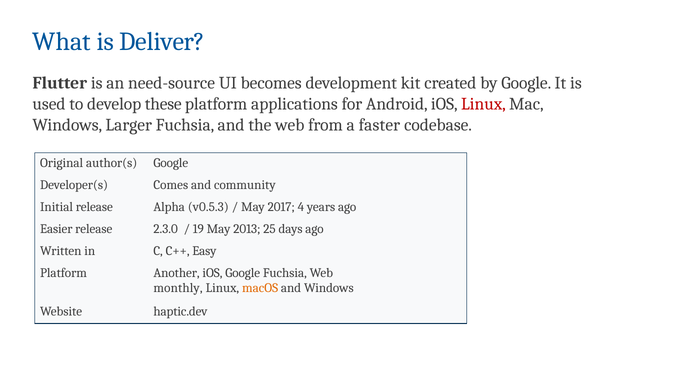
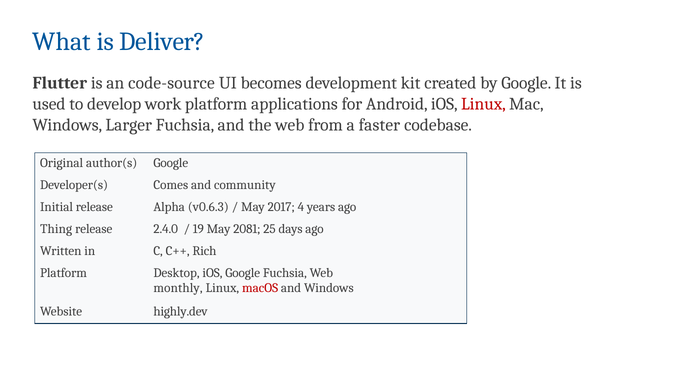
need-source: need-source -> code-source
these: these -> work
v0.5.3: v0.5.3 -> v0.6.3
Easier: Easier -> Thing
2.3.0: 2.3.0 -> 2.4.0
2013: 2013 -> 2081
Easy: Easy -> Rich
Another: Another -> Desktop
macOS colour: orange -> red
haptic.dev: haptic.dev -> highly.dev
